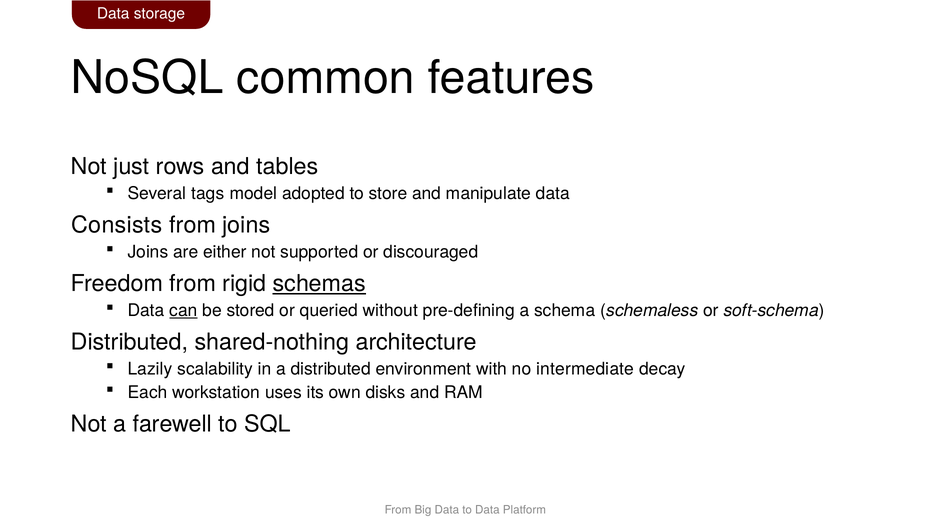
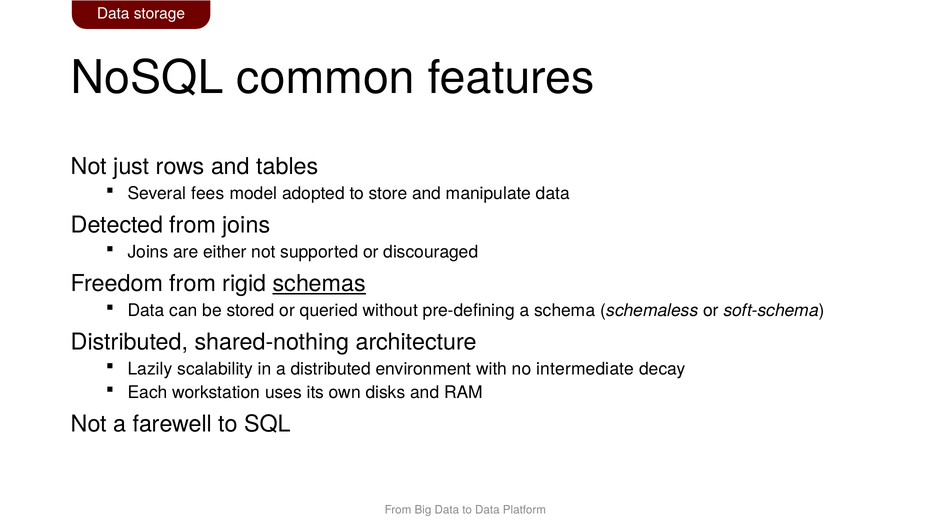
tags: tags -> fees
Consists: Consists -> Detected
can underline: present -> none
